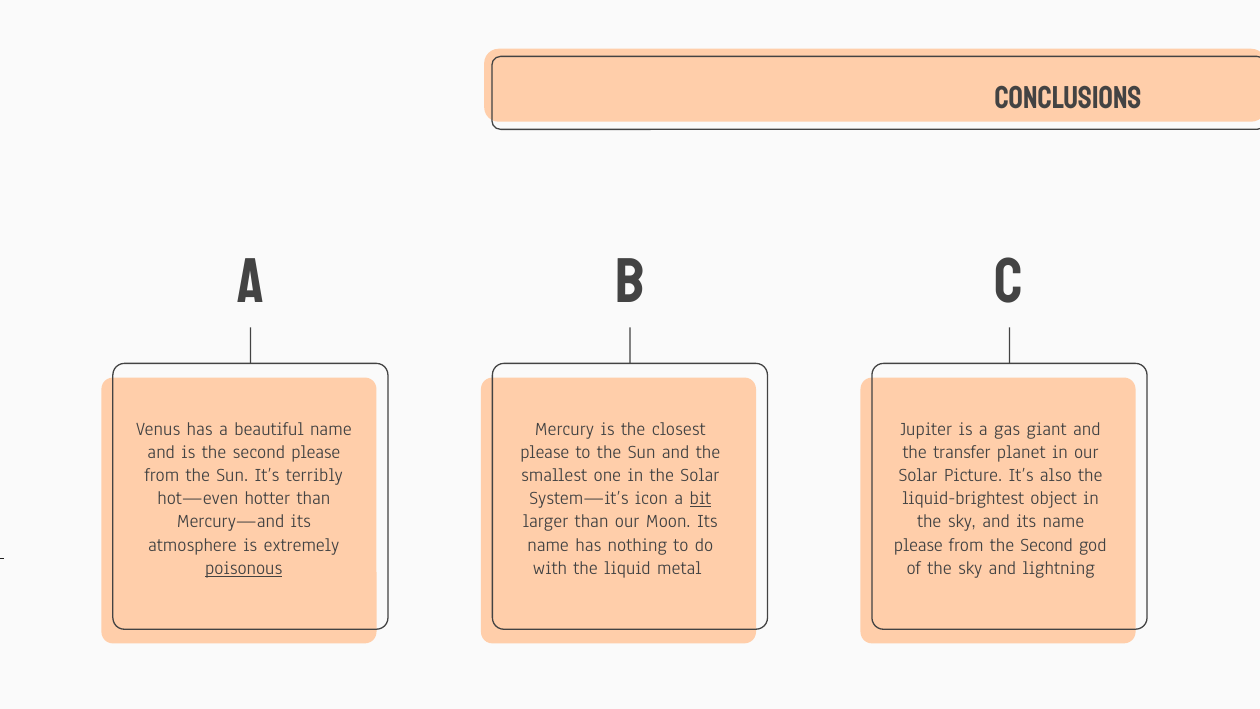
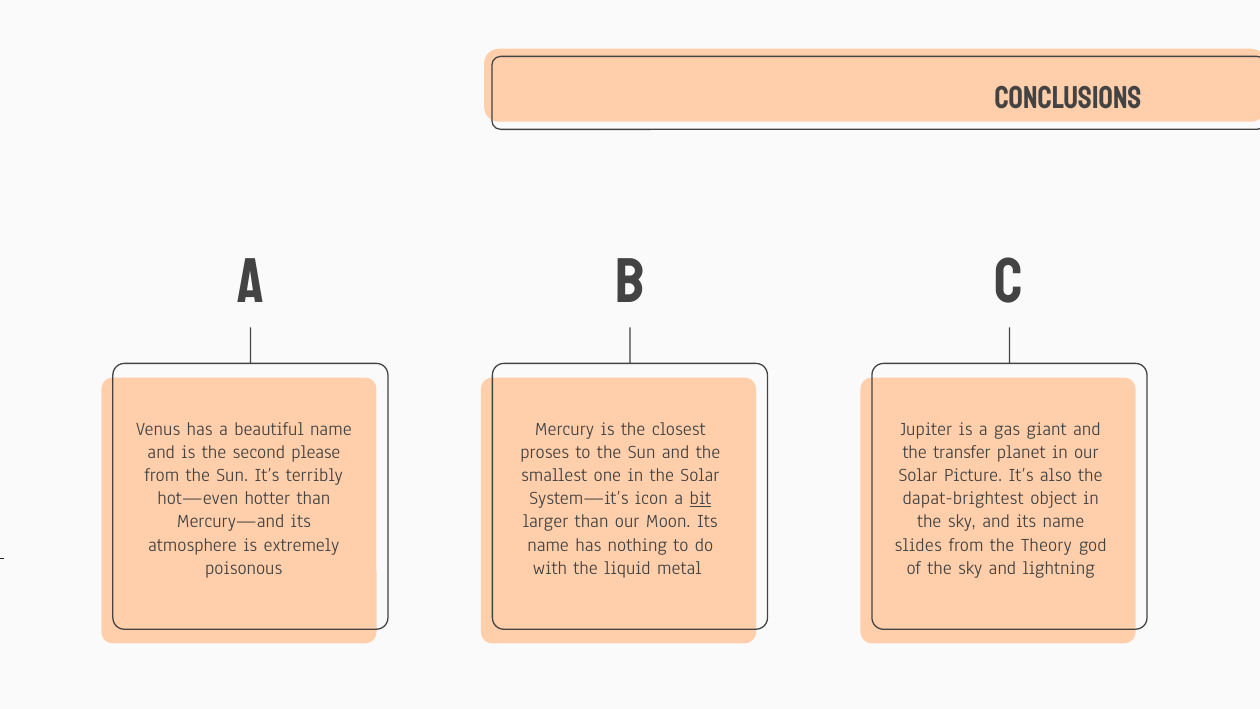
please at (545, 452): please -> proses
liquid-brightest: liquid-brightest -> dapat-brightest
please at (918, 545): please -> slides
from the Second: Second -> Theory
poisonous underline: present -> none
